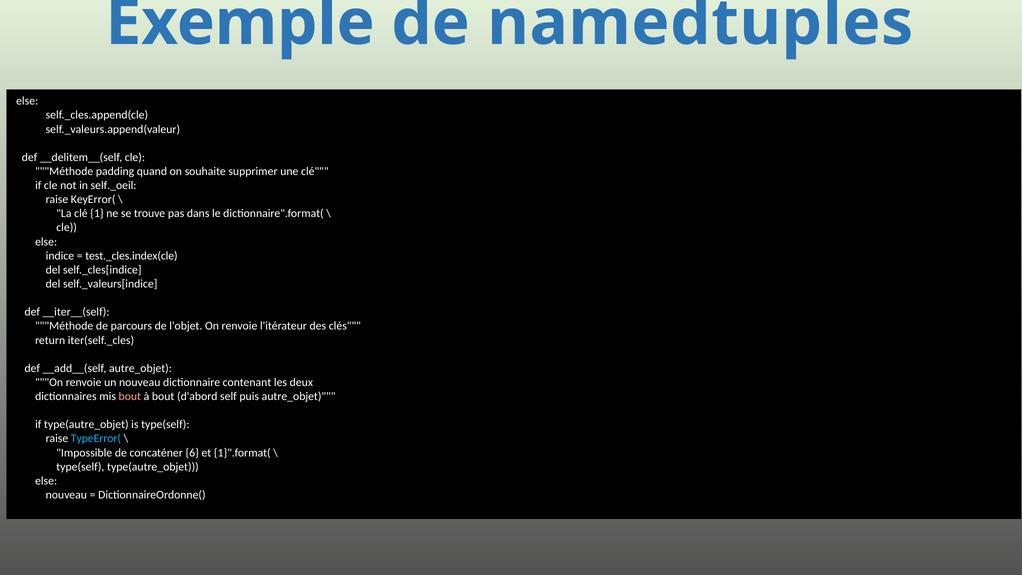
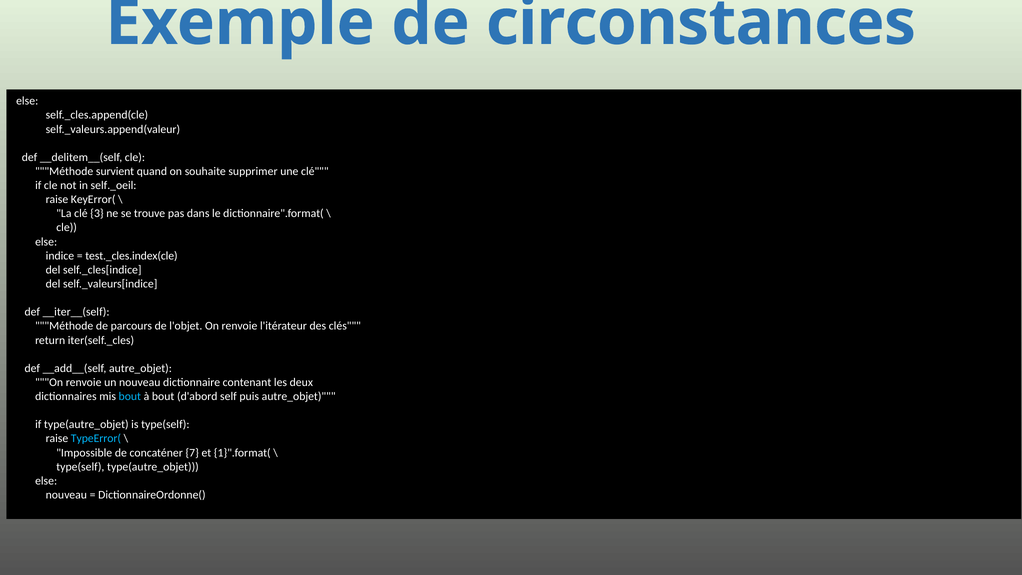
namedtuples: namedtuples -> circonstances
padding: padding -> survient
1: 1 -> 3
bout at (130, 396) colour: pink -> light blue
6: 6 -> 7
